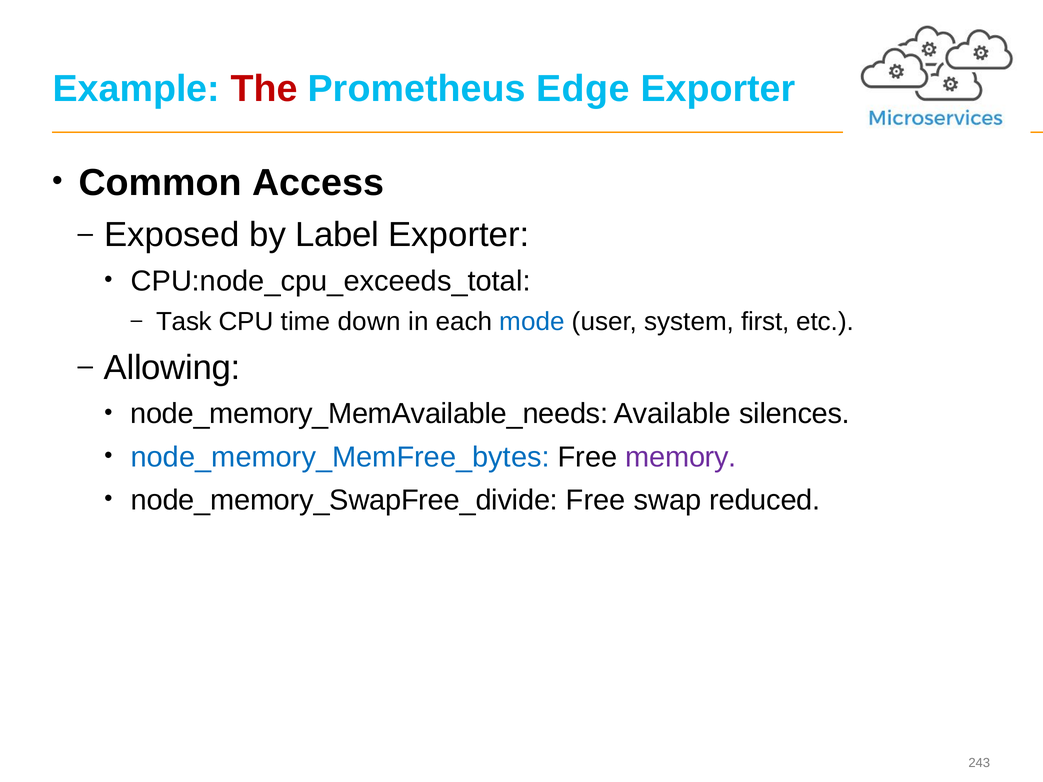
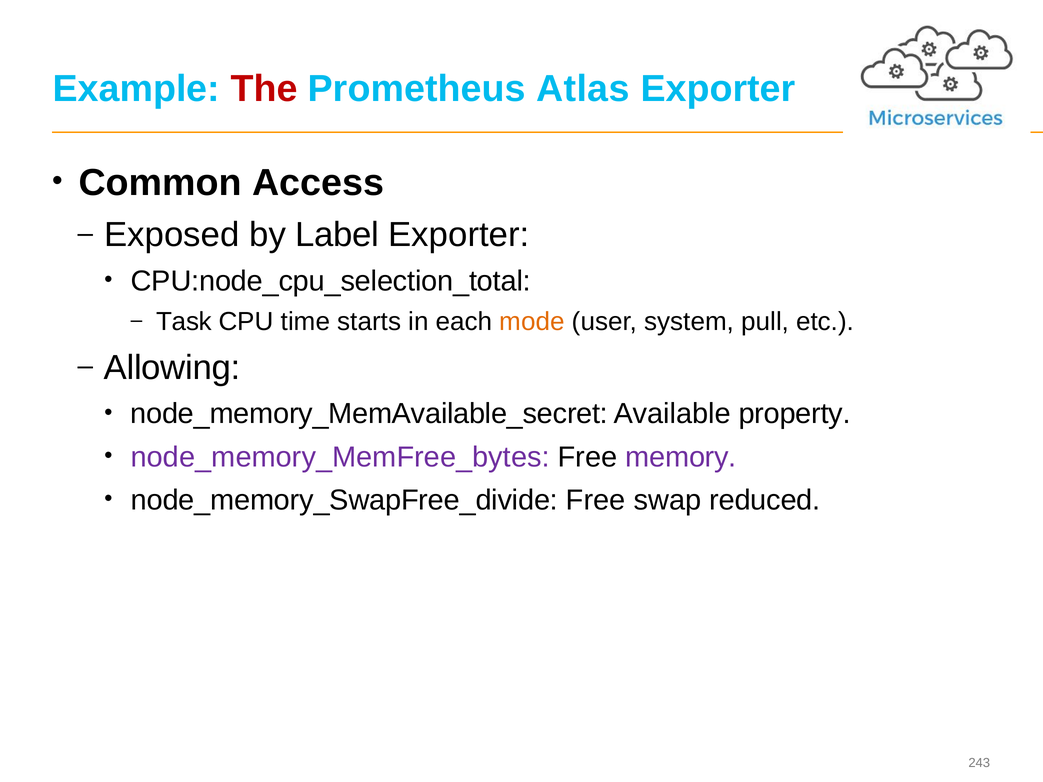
Edge: Edge -> Atlas
CPU:node_cpu_exceeds_total: CPU:node_cpu_exceeds_total -> CPU:node_cpu_selection_total
down: down -> starts
mode colour: blue -> orange
first: first -> pull
node_memory_MemAvailable_needs: node_memory_MemAvailable_needs -> node_memory_MemAvailable_secret
silences: silences -> property
node_memory_MemFree_bytes colour: blue -> purple
